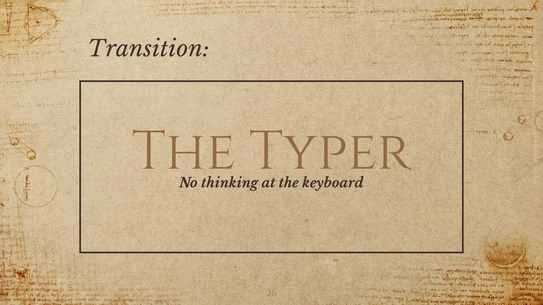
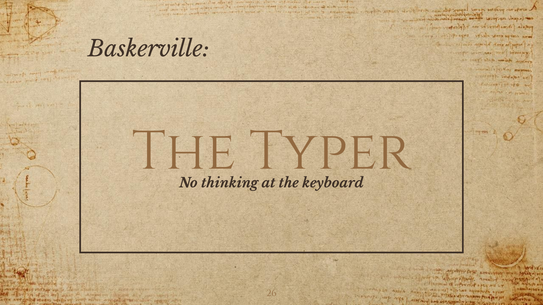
Transition: Transition -> Baskerville
